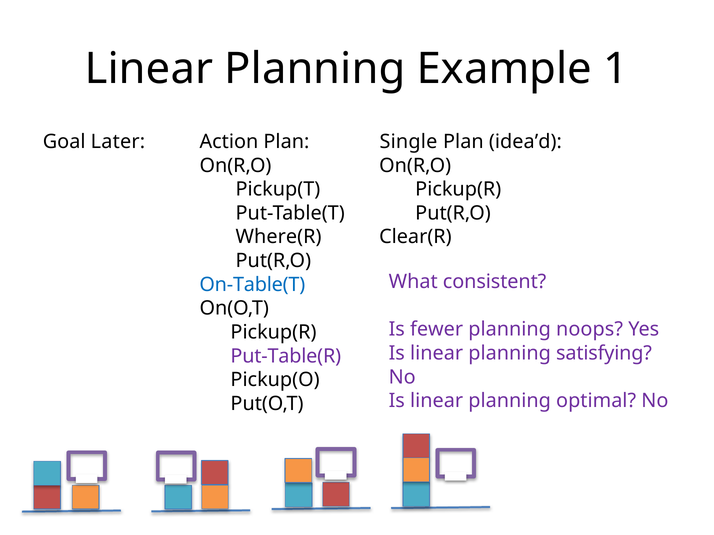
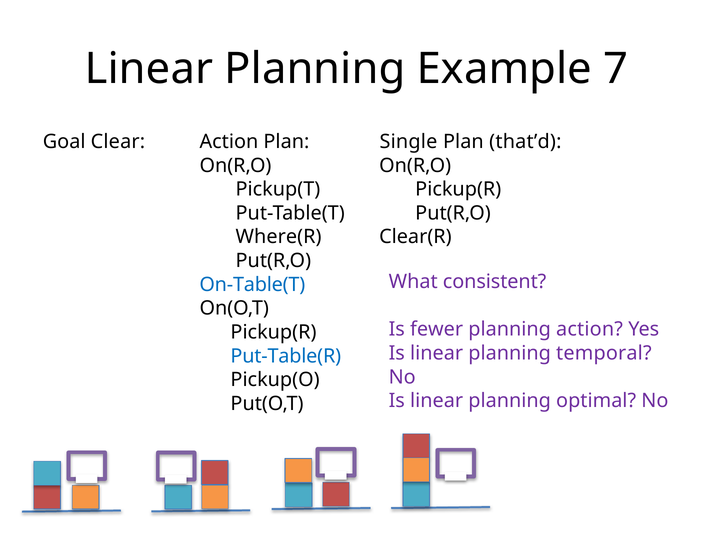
1: 1 -> 7
Later: Later -> Clear
idea’d: idea’d -> that’d
planning noops: noops -> action
satisfying: satisfying -> temporal
Put-Table(R colour: purple -> blue
